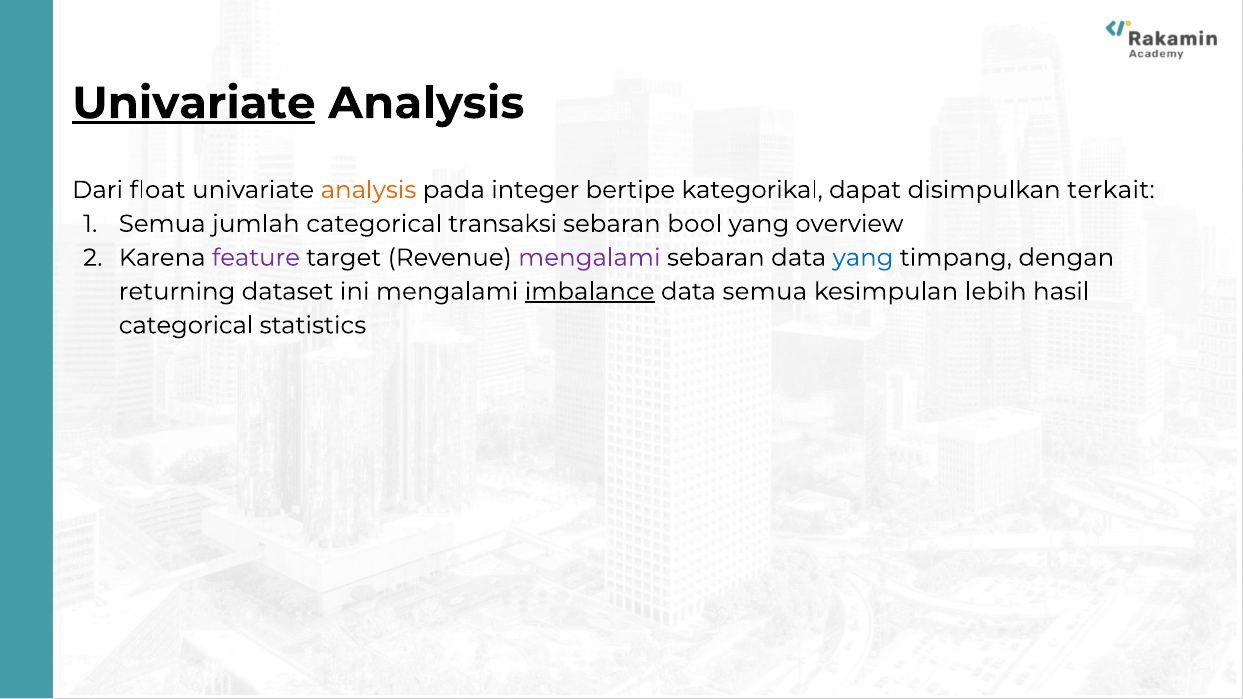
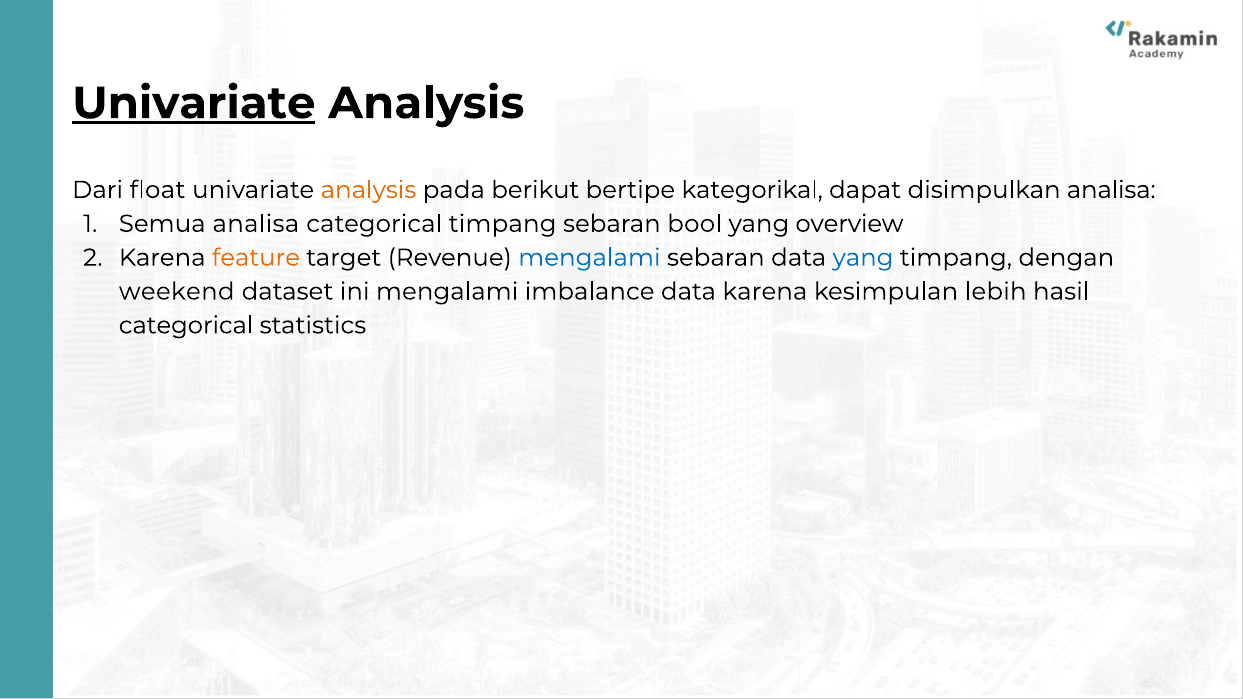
integer: integer -> berikut
disimpulkan terkait: terkait -> analisa
Semua jumlah: jumlah -> analisa
categorical transaksi: transaksi -> timpang
feature colour: purple -> orange
mengalami at (589, 258) colour: purple -> blue
returning: returning -> weekend
imbalance underline: present -> none
data semua: semua -> karena
